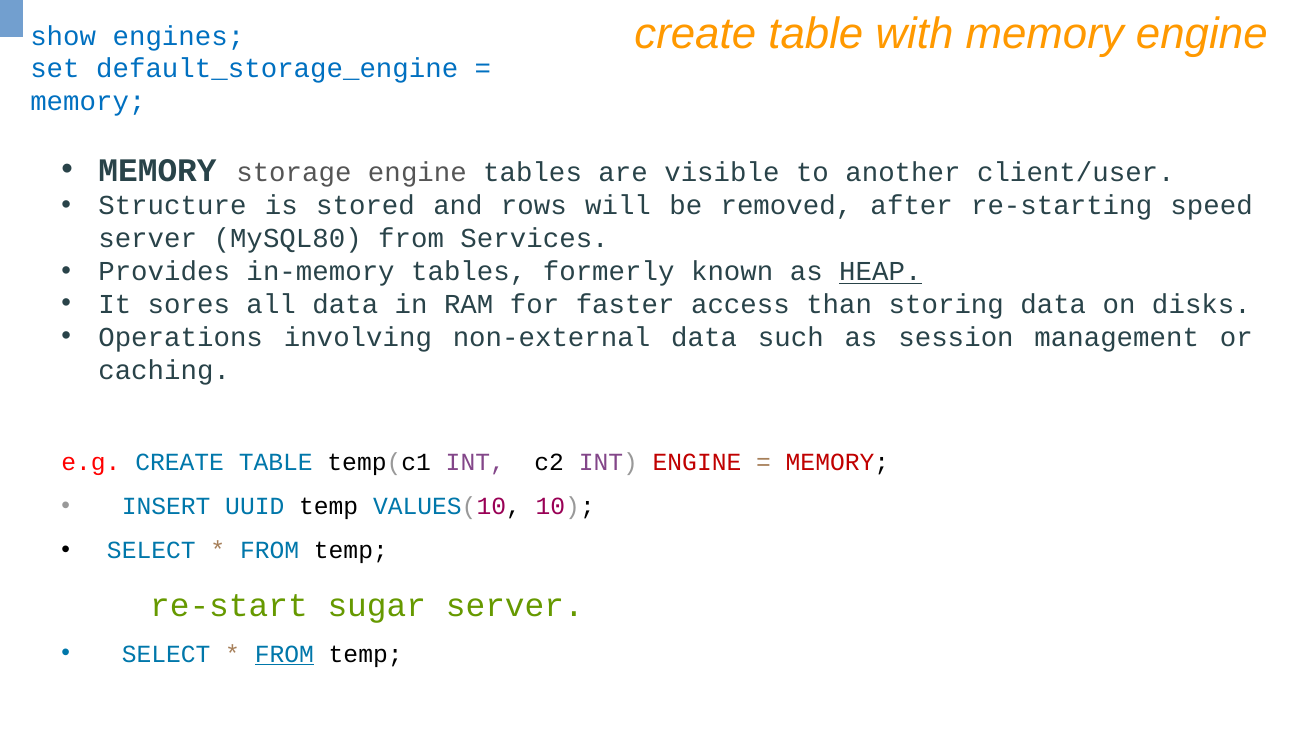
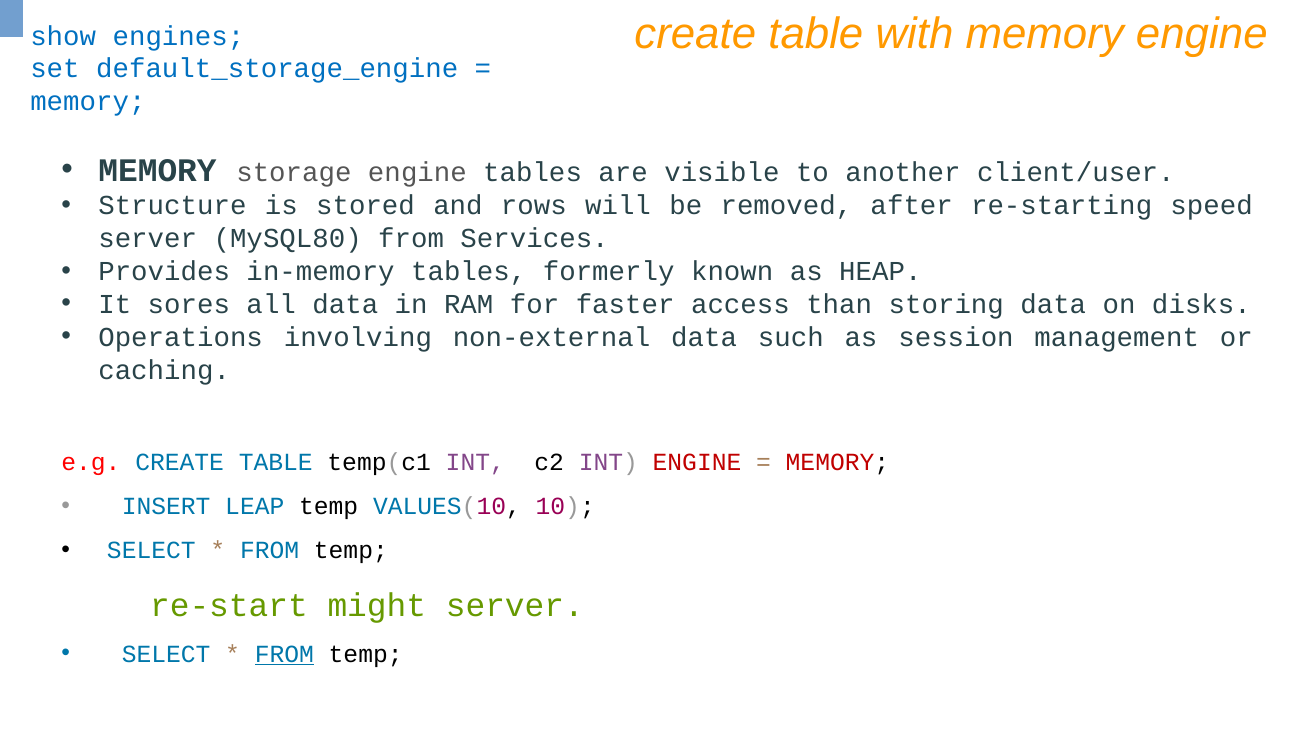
HEAP underline: present -> none
UUID: UUID -> LEAP
sugar: sugar -> might
